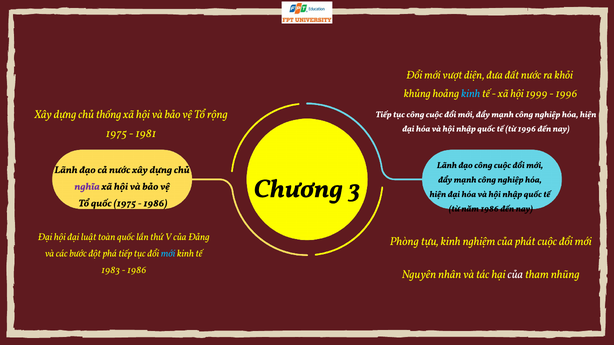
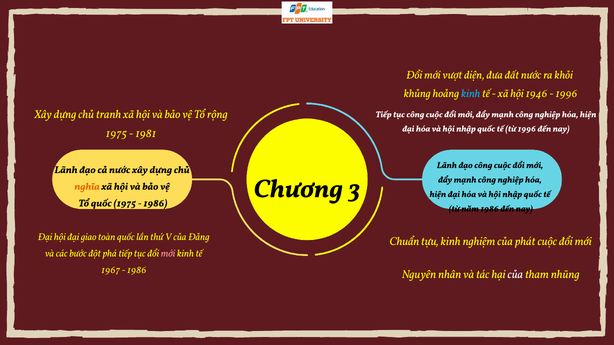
1999: 1999 -> 1946
thống: thống -> tranh
nghĩa colour: purple -> orange
luật: luật -> giao
Phòng: Phòng -> Chuẩn
mới at (168, 254) colour: light blue -> pink
1983: 1983 -> 1967
